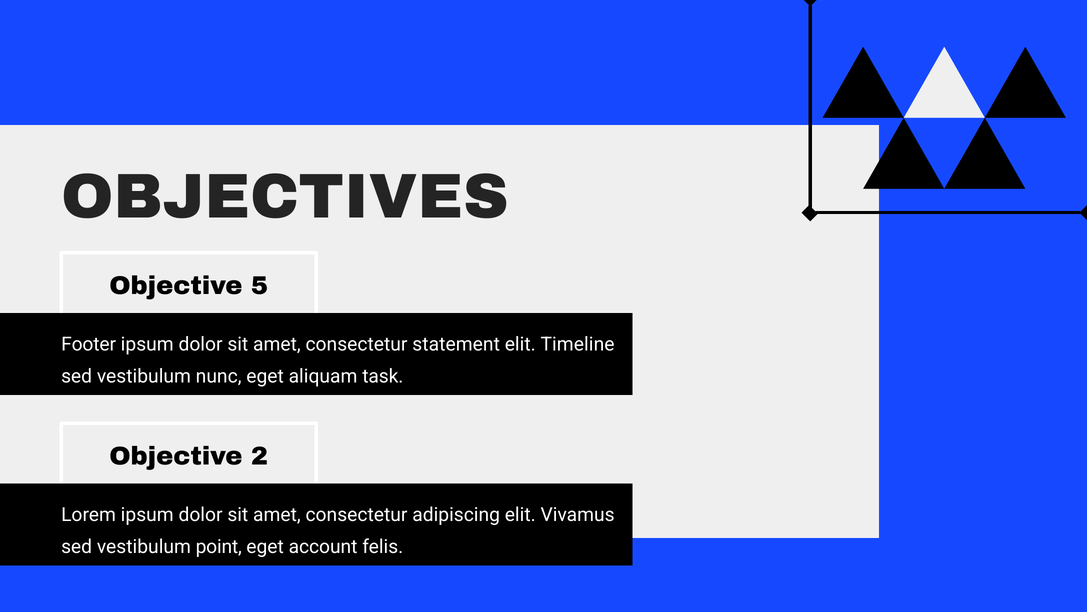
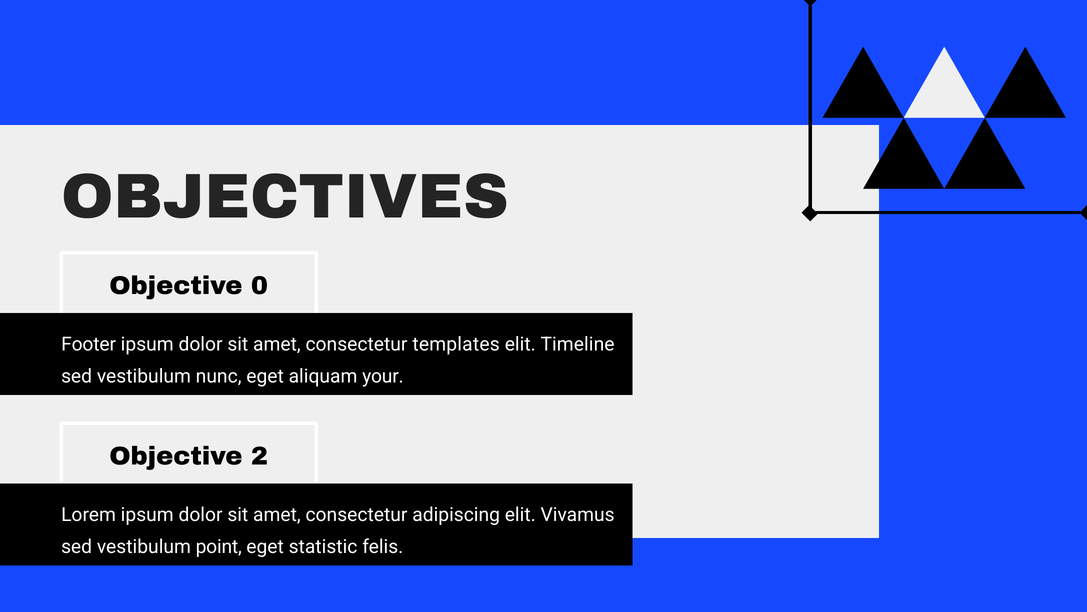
5: 5 -> 0
statement: statement -> templates
task: task -> your
account: account -> statistic
